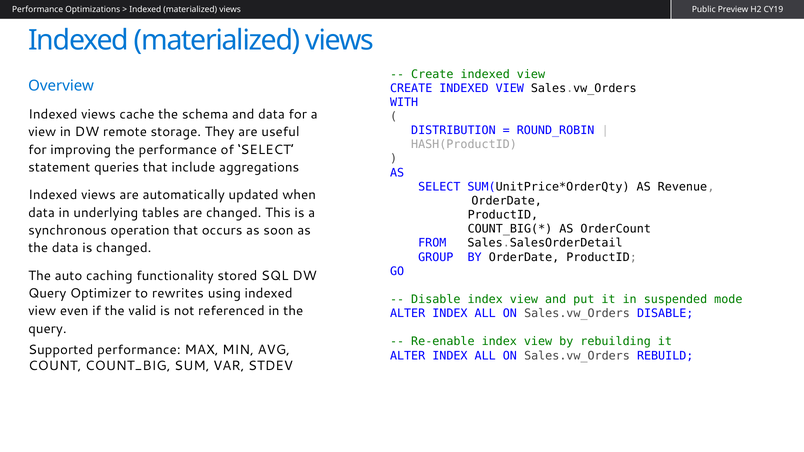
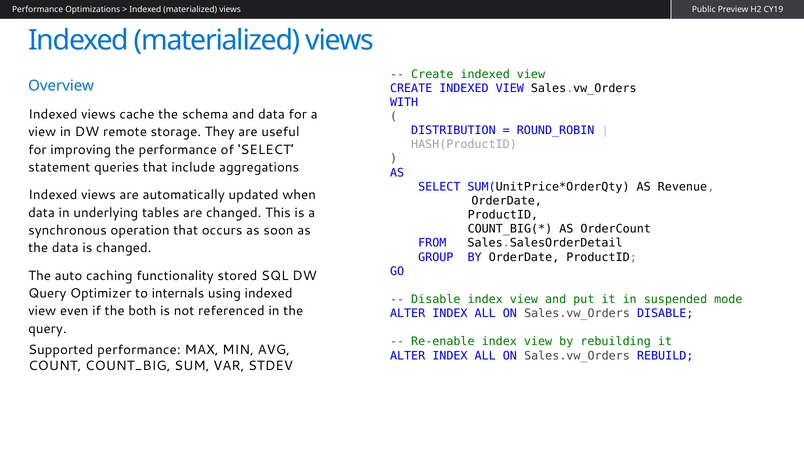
rewrites: rewrites -> internals
valid: valid -> both
